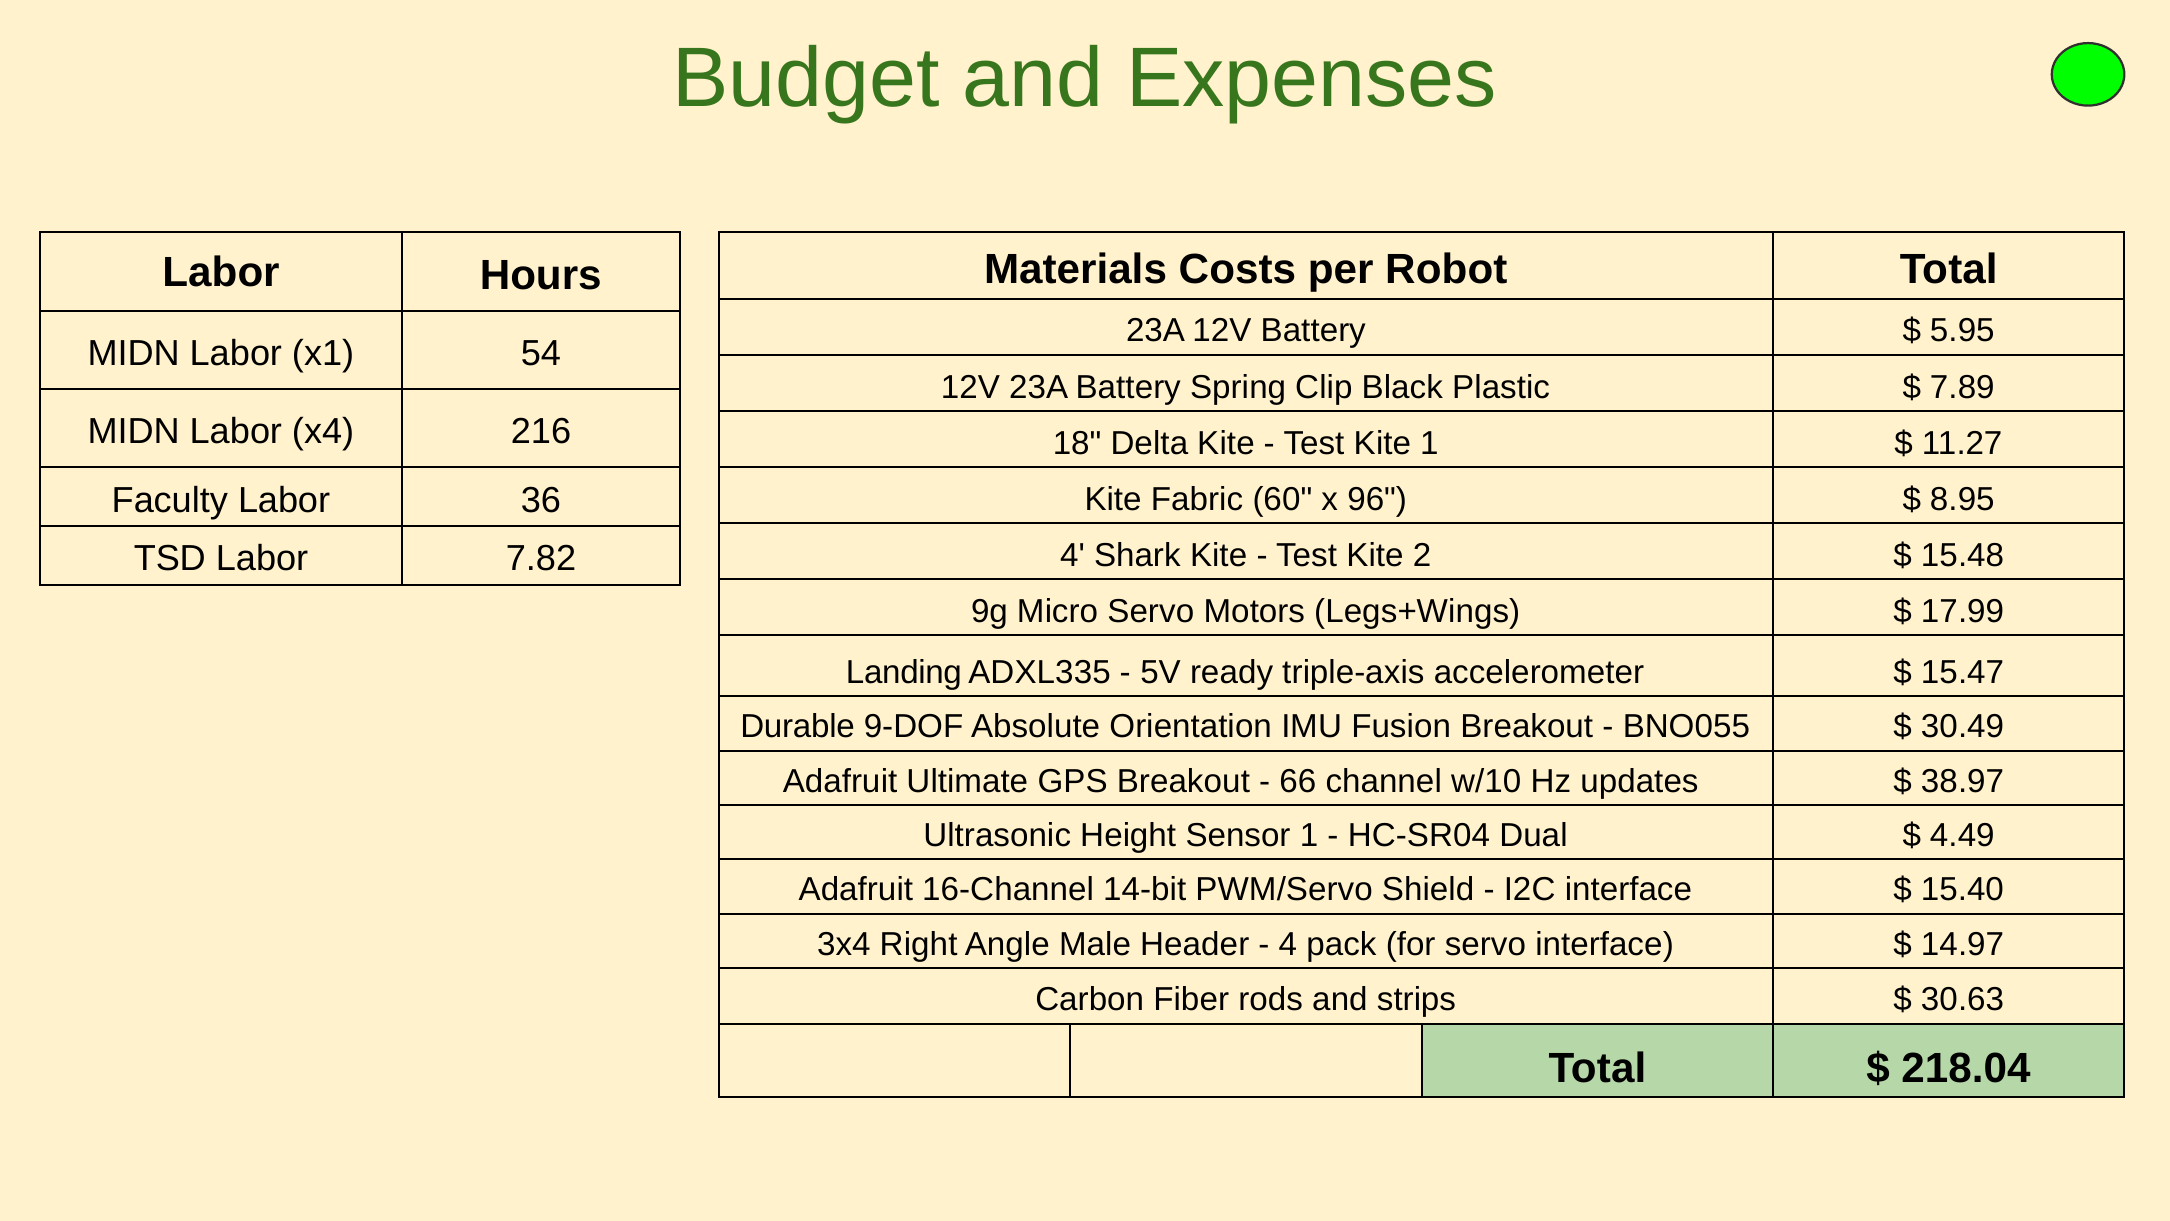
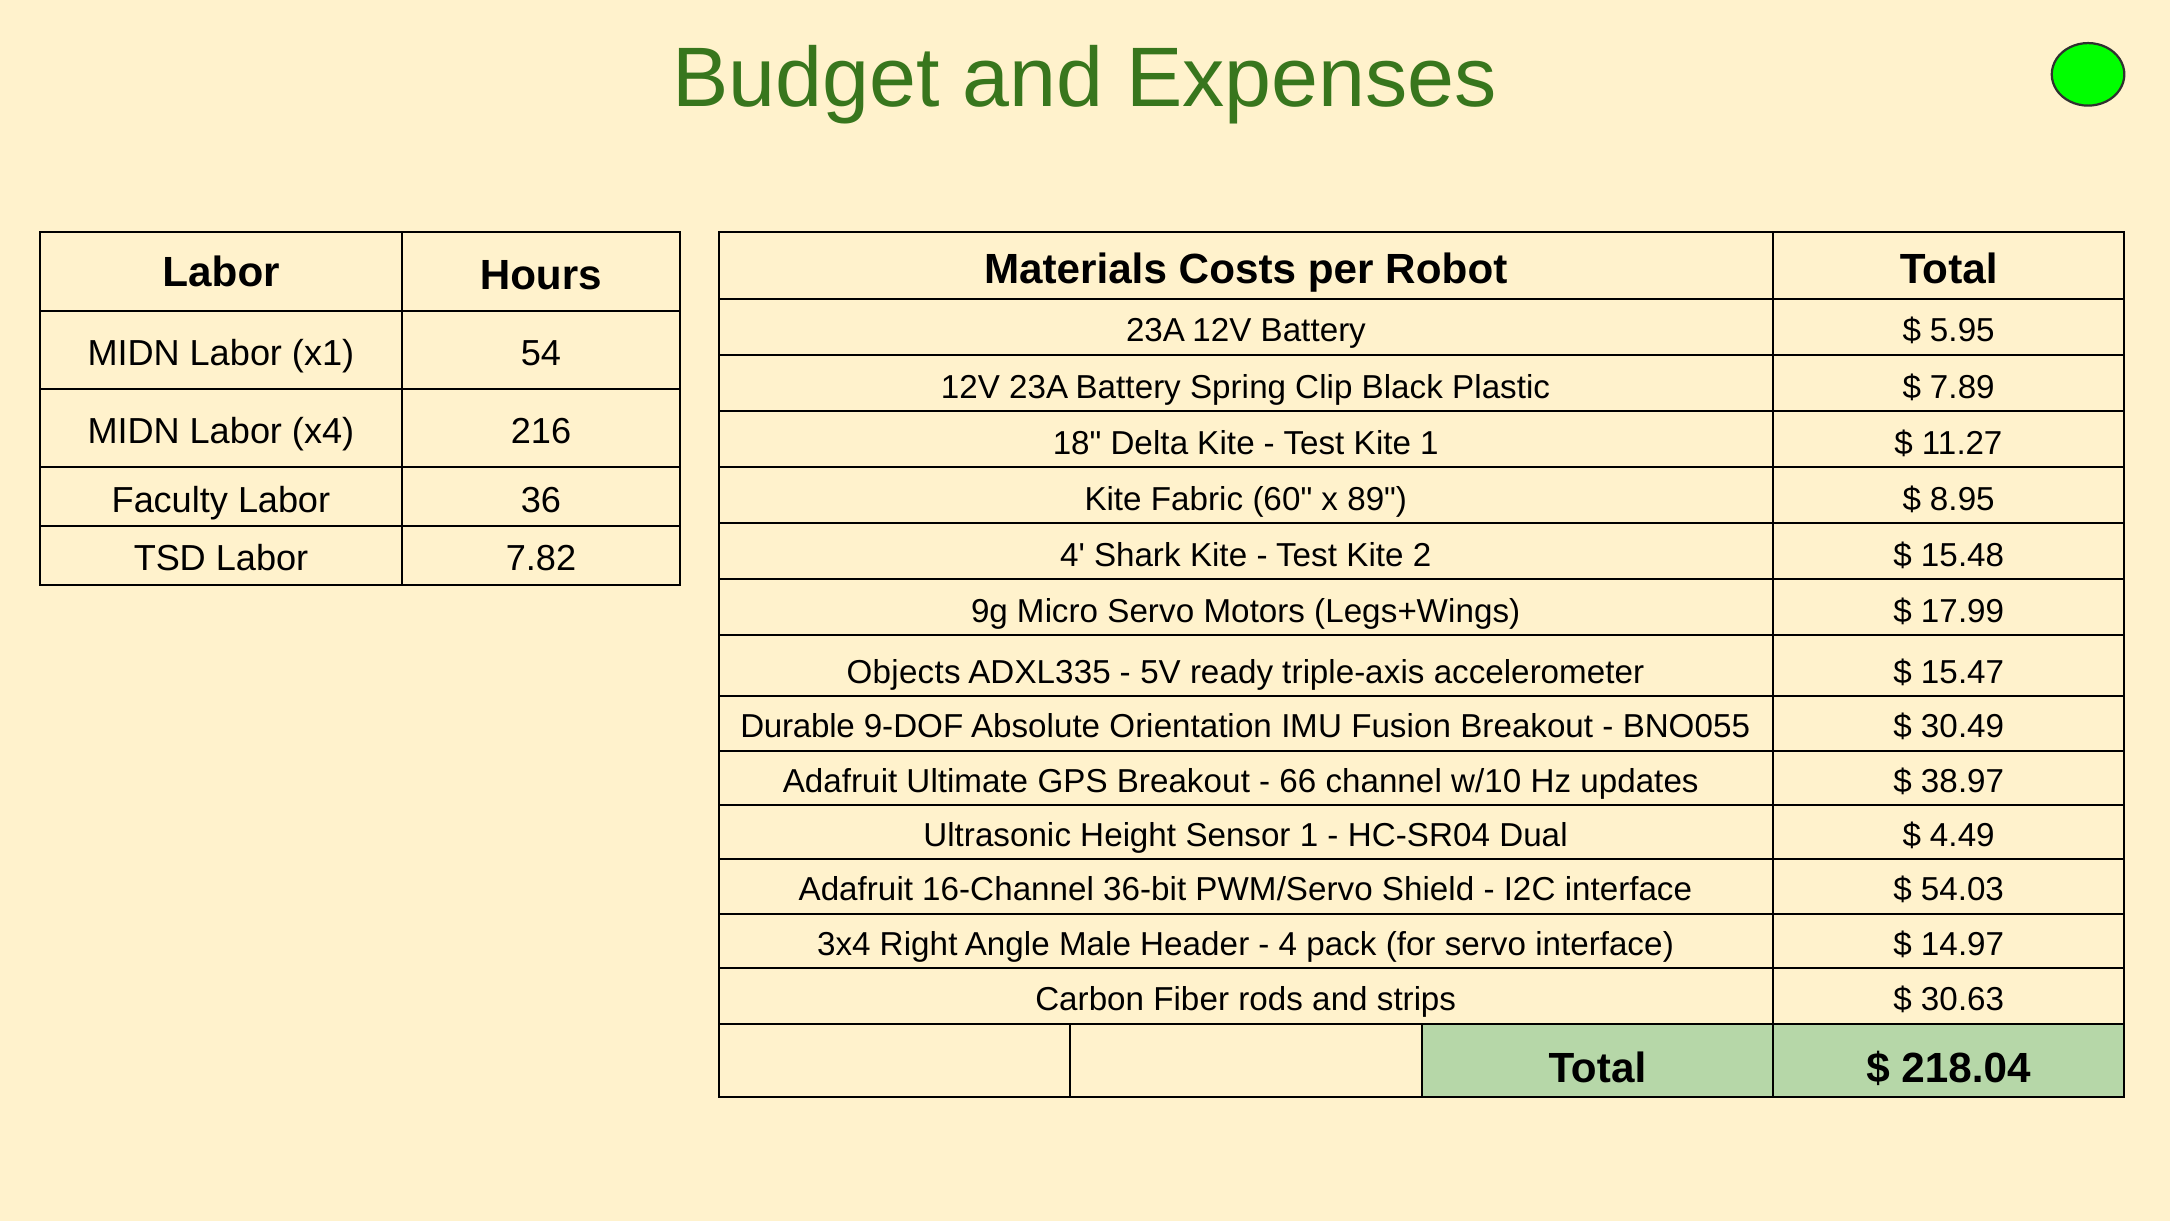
96: 96 -> 89
Landing: Landing -> Objects
14-bit: 14-bit -> 36-bit
15.40: 15.40 -> 54.03
